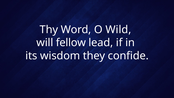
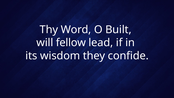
Wild: Wild -> Built
